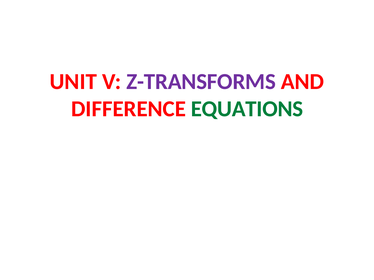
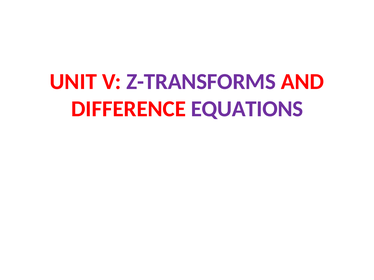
EQUATIONS colour: green -> purple
